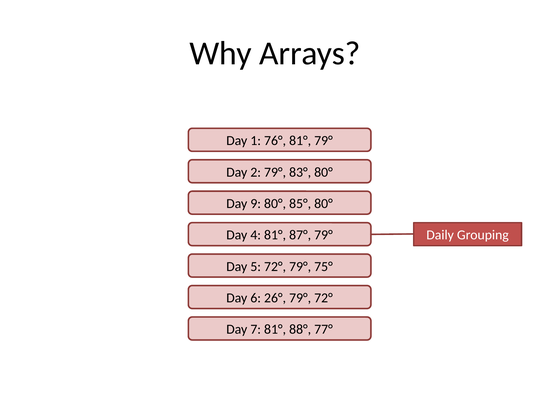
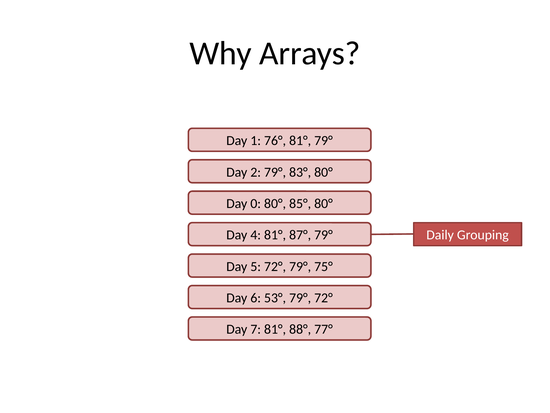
9: 9 -> 0
26°: 26° -> 53°
